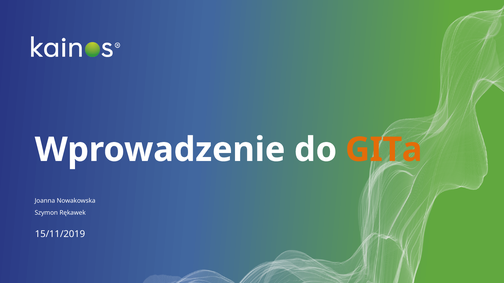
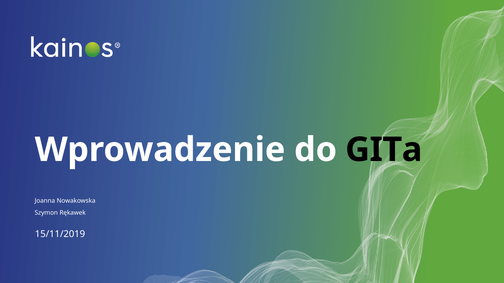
GITa colour: orange -> black
